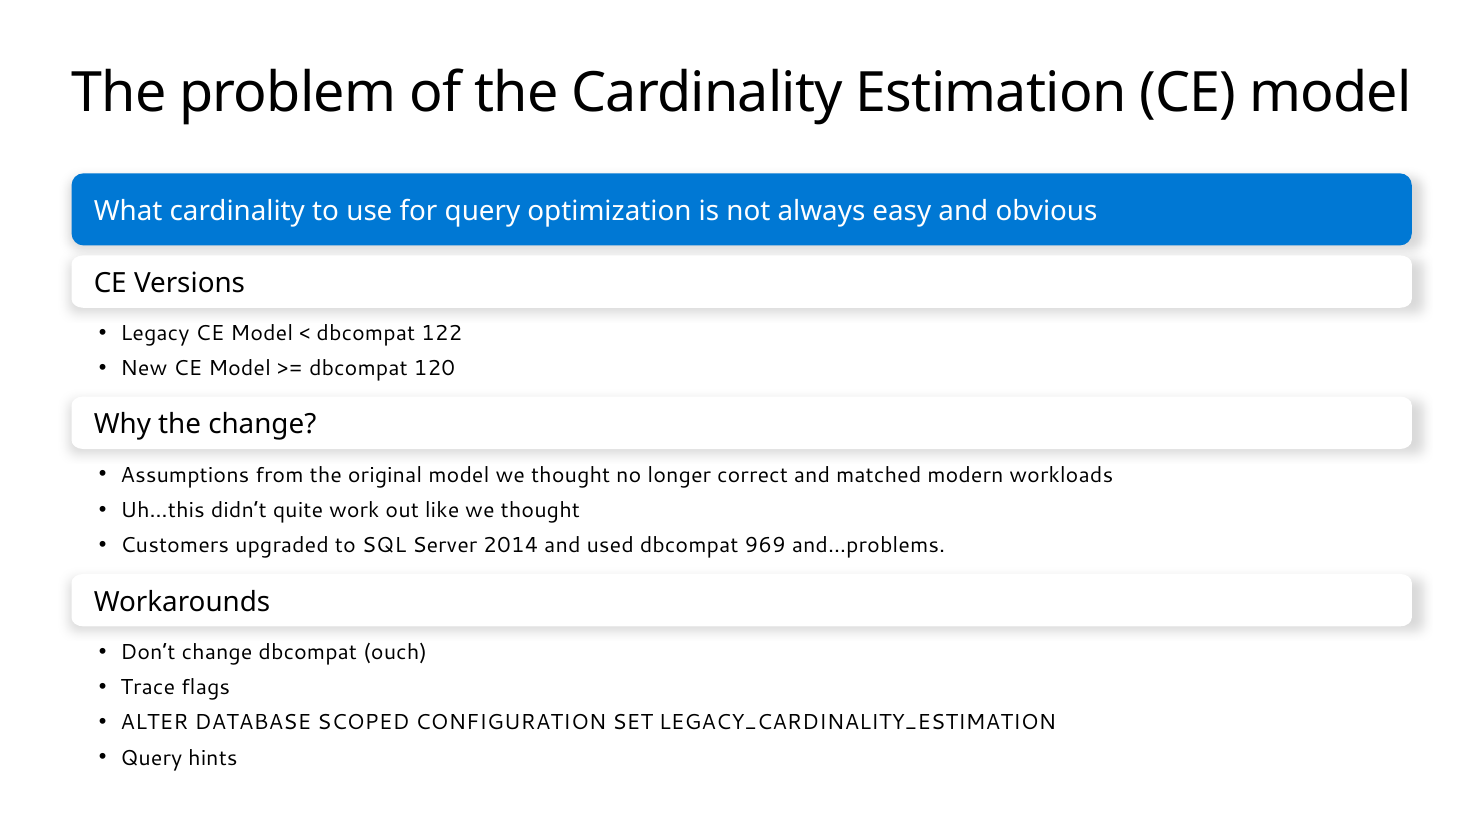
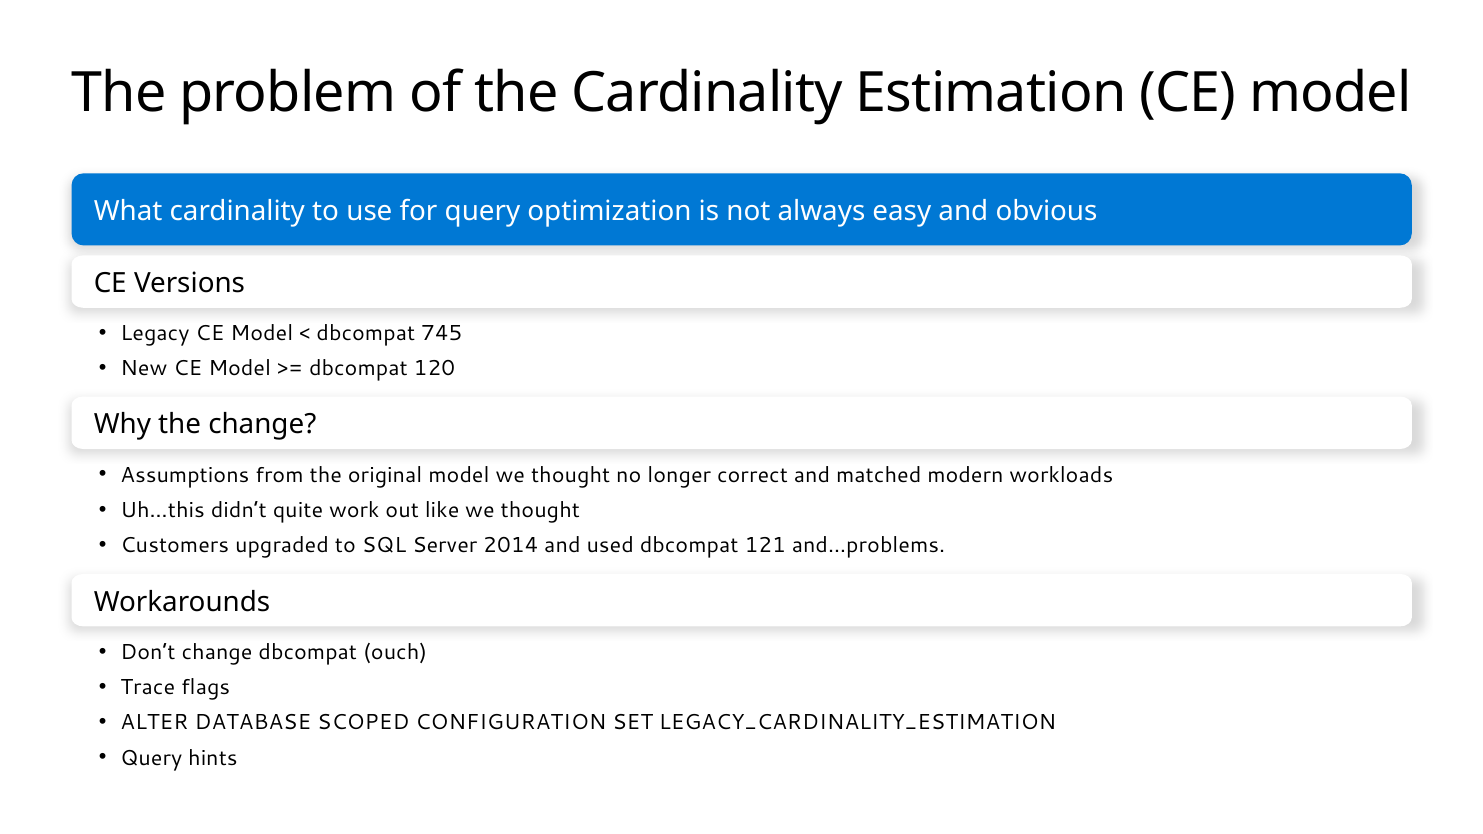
122: 122 -> 745
969: 969 -> 121
